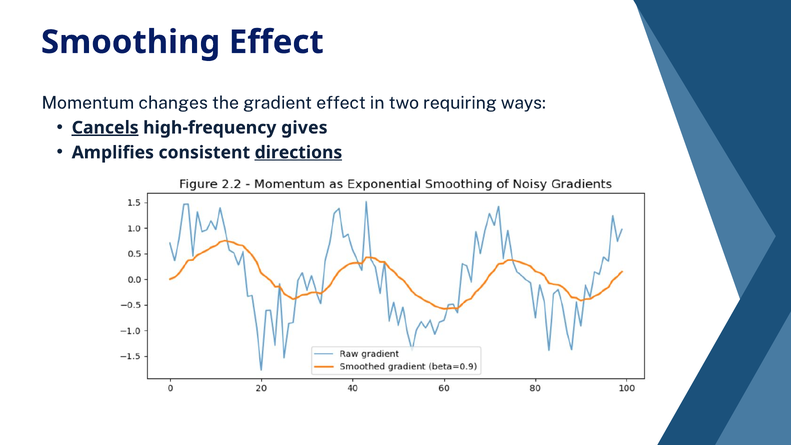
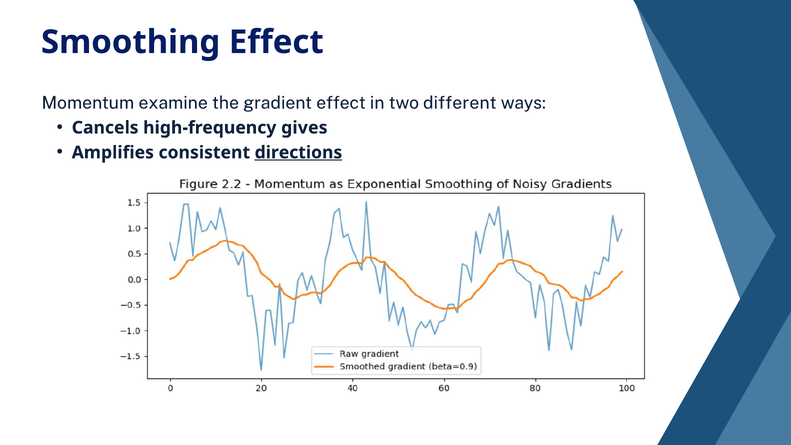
changes: changes -> examine
requiring: requiring -> different
Cancels underline: present -> none
